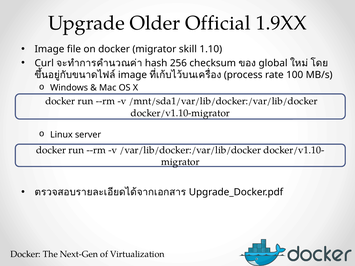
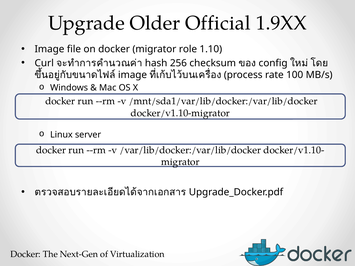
skill: skill -> role
global: global -> config
